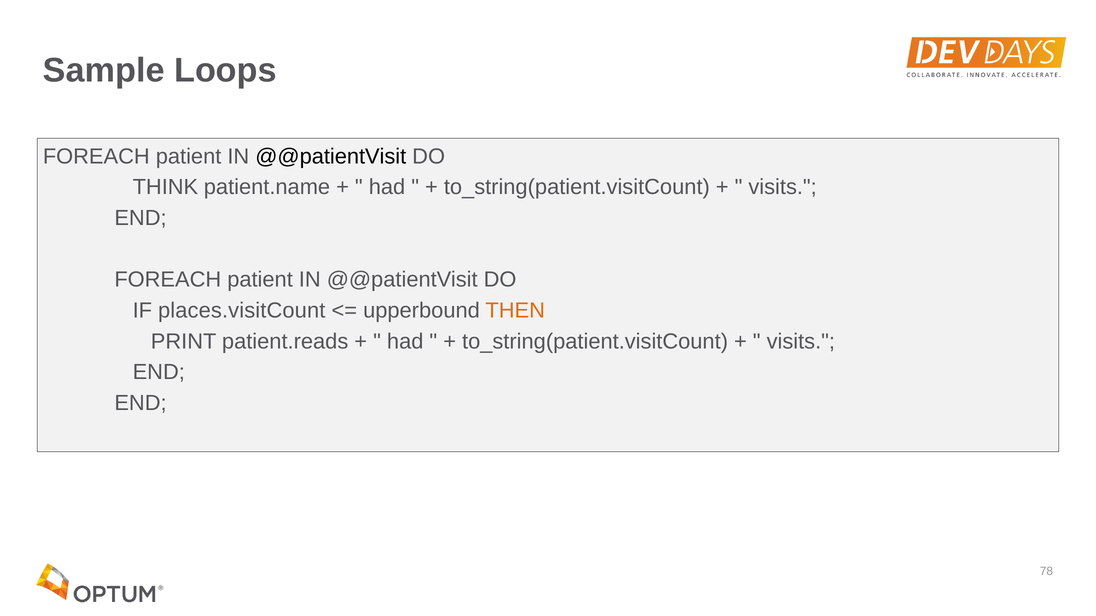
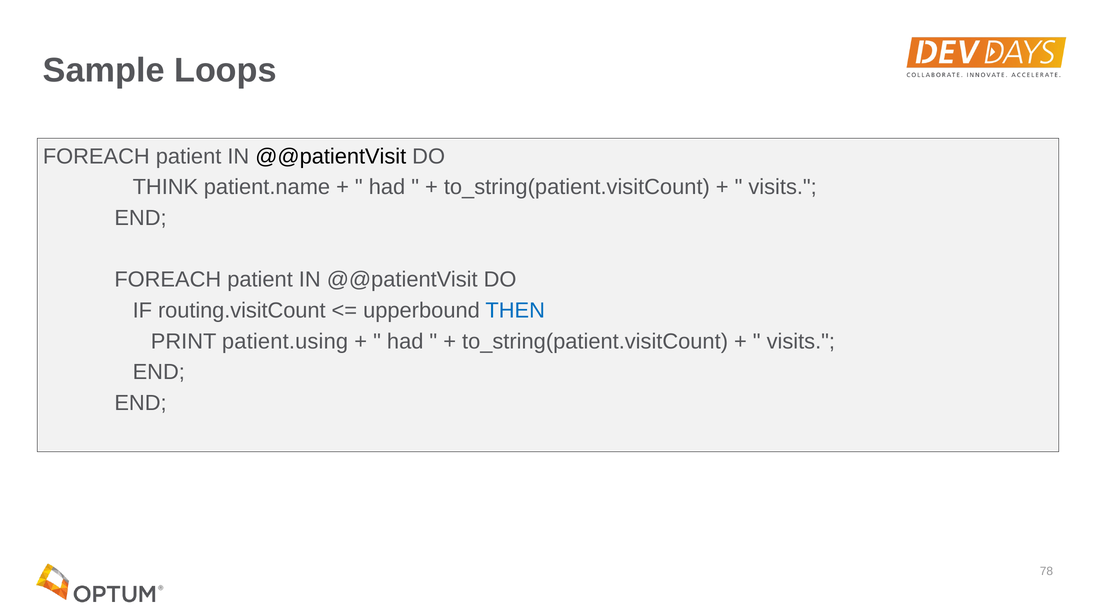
places.visitCount: places.visitCount -> routing.visitCount
THEN colour: orange -> blue
patient.reads: patient.reads -> patient.using
